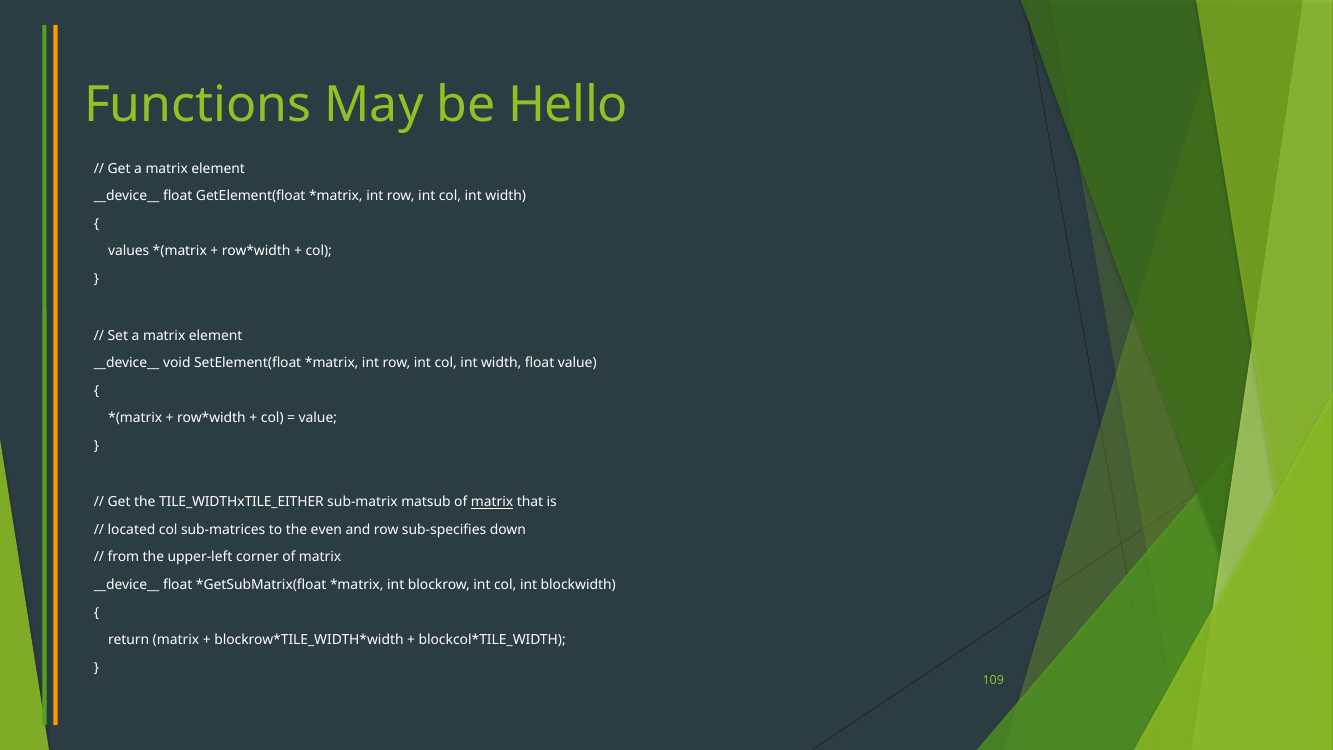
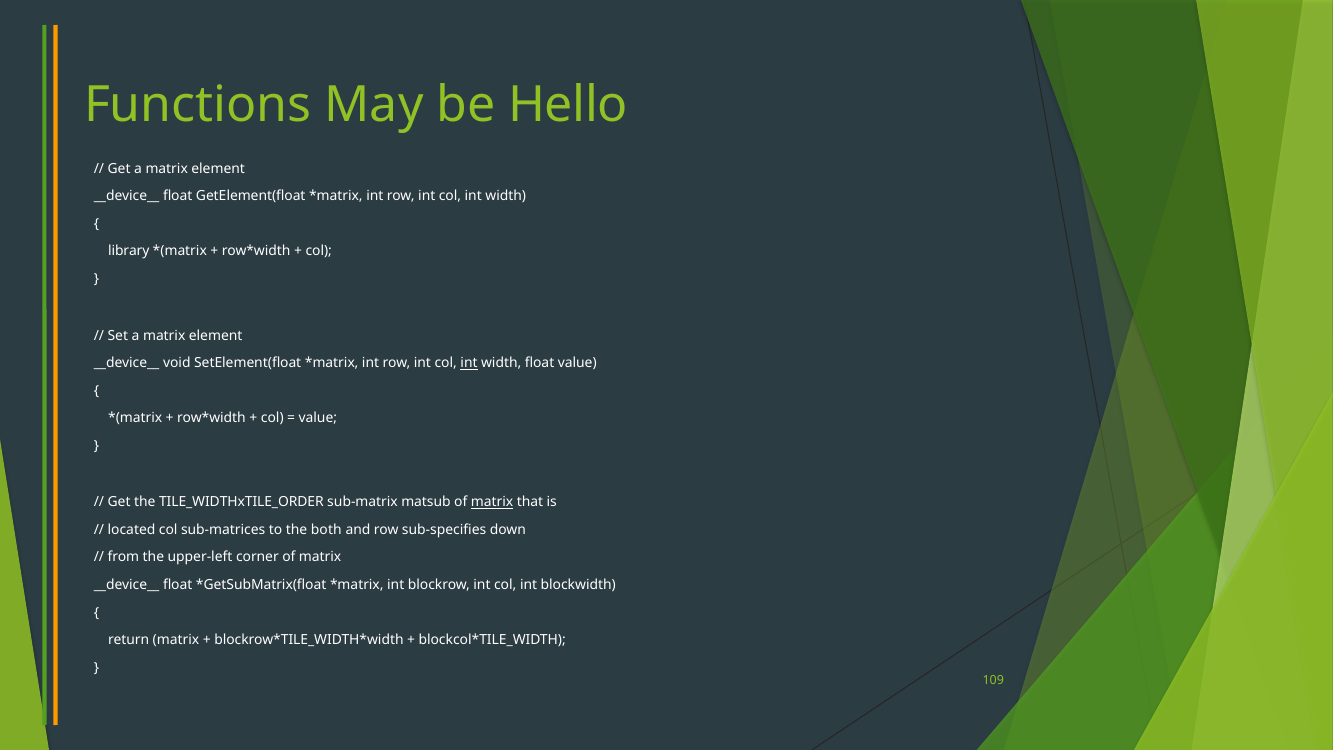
values: values -> library
int at (469, 363) underline: none -> present
TILE_WIDTHxTILE_EITHER: TILE_WIDTHxTILE_EITHER -> TILE_WIDTHxTILE_ORDER
even: even -> both
